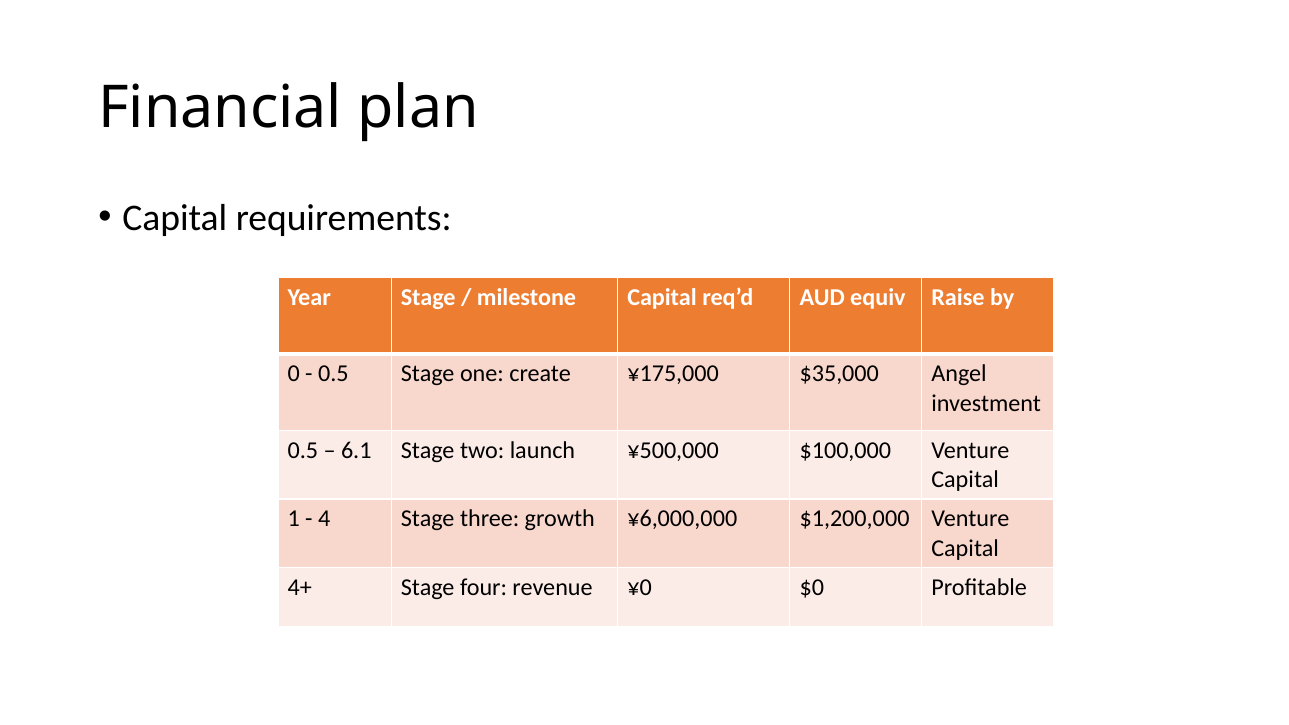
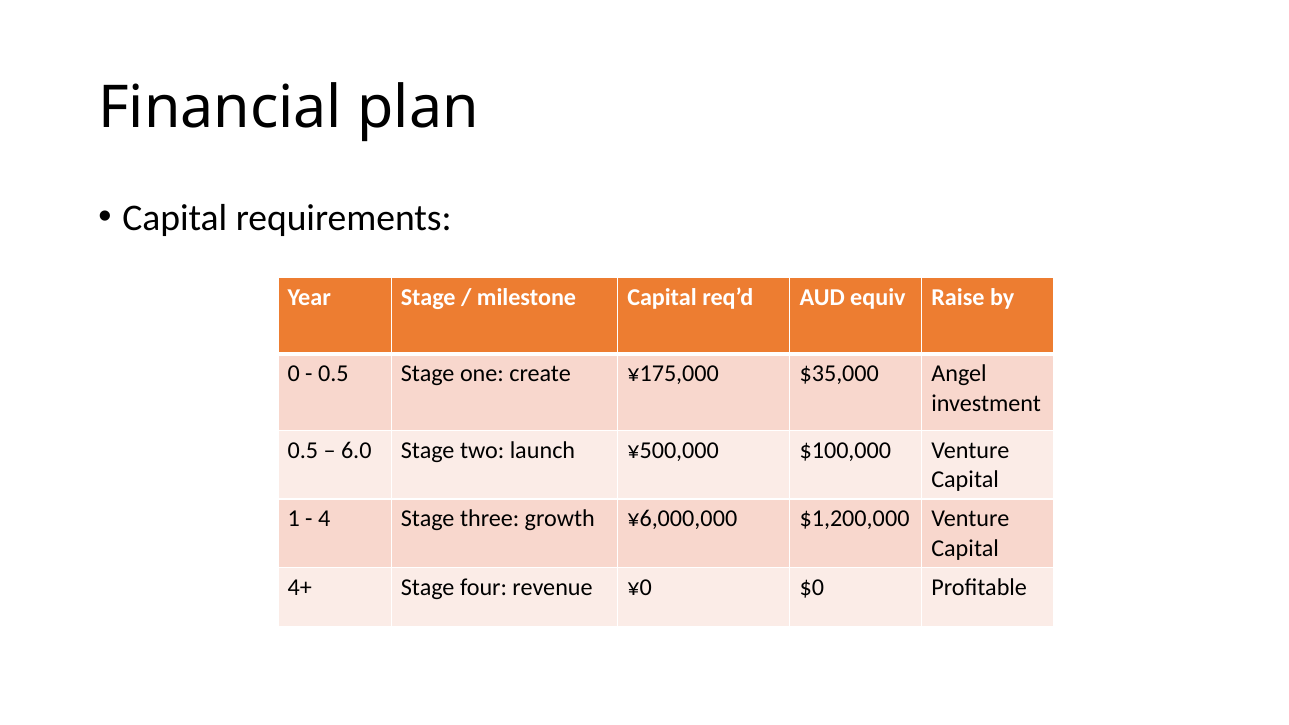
6.1: 6.1 -> 6.0
